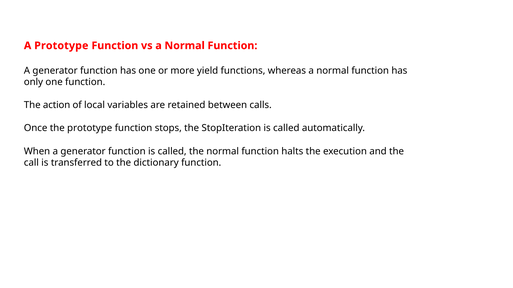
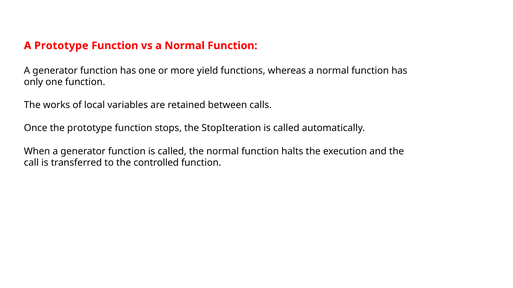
action: action -> works
dictionary: dictionary -> controlled
